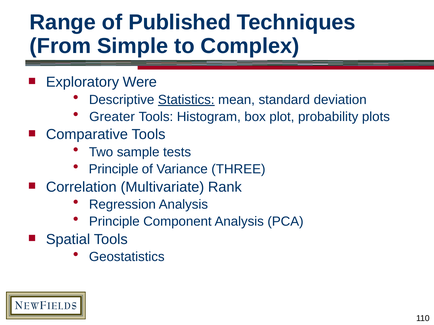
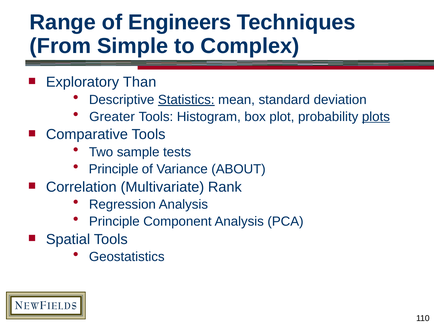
Published: Published -> Engineers
Were: Were -> Than
plots underline: none -> present
THREE: THREE -> ABOUT
